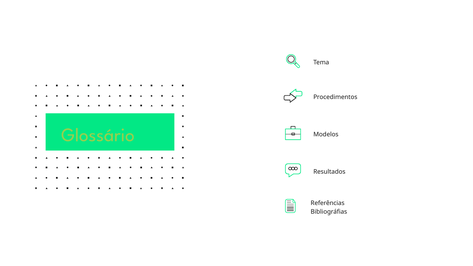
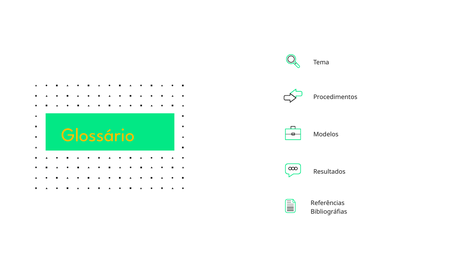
Glossário colour: light green -> yellow
